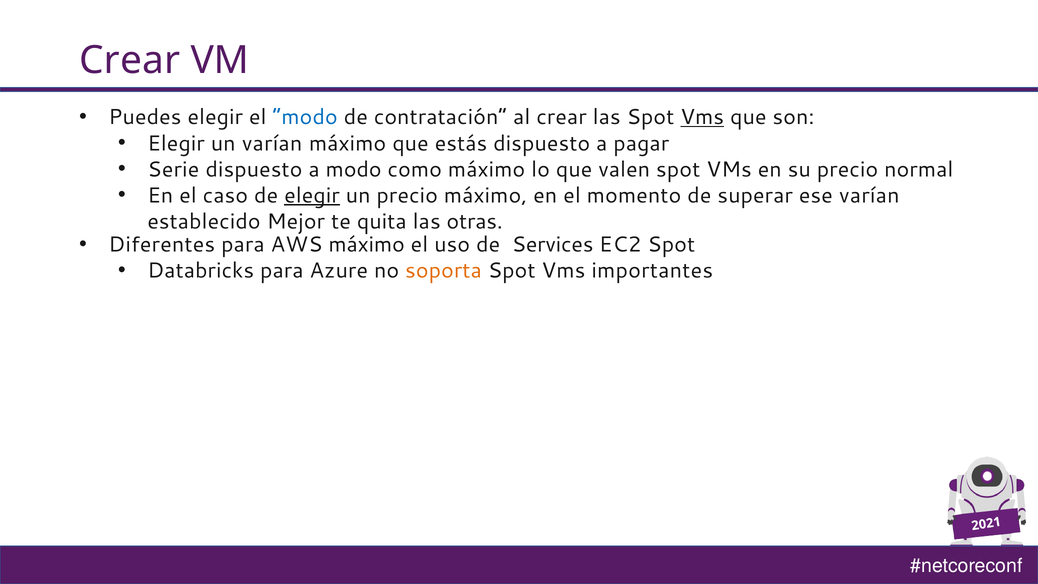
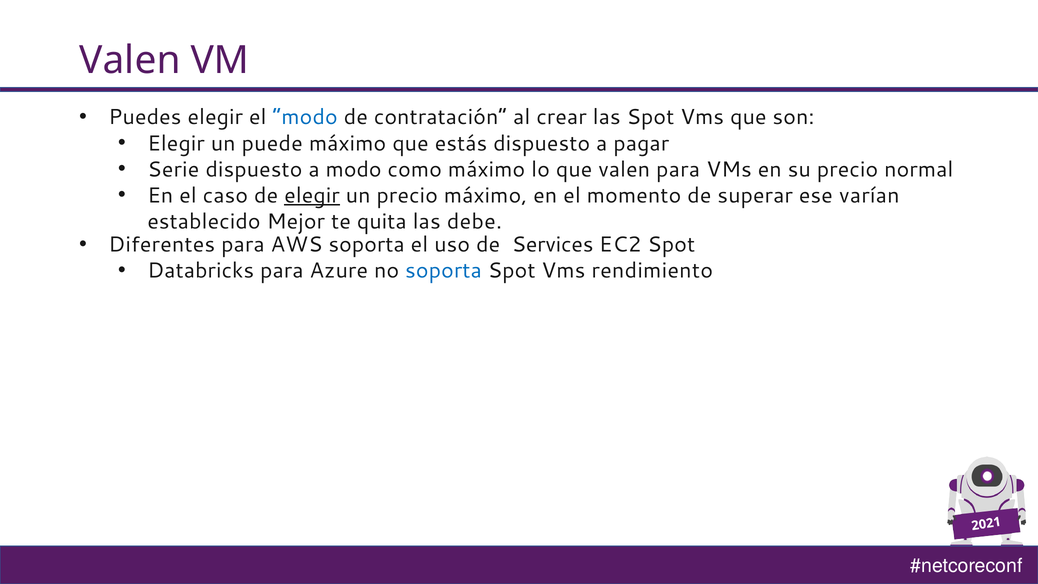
Crear at (130, 60): Crear -> Valen
Vms at (702, 117) underline: present -> none
un varían: varían -> puede
valen spot: spot -> para
otras: otras -> debe
AWS máximo: máximo -> soporta
soporta at (443, 271) colour: orange -> blue
importantes: importantes -> rendimiento
